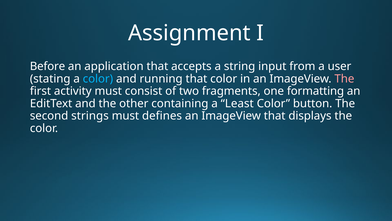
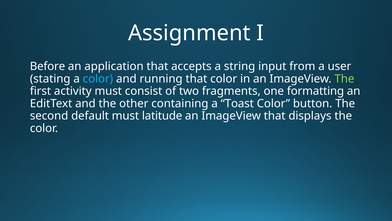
The at (344, 79) colour: pink -> light green
Least: Least -> Toast
strings: strings -> default
defines: defines -> latitude
